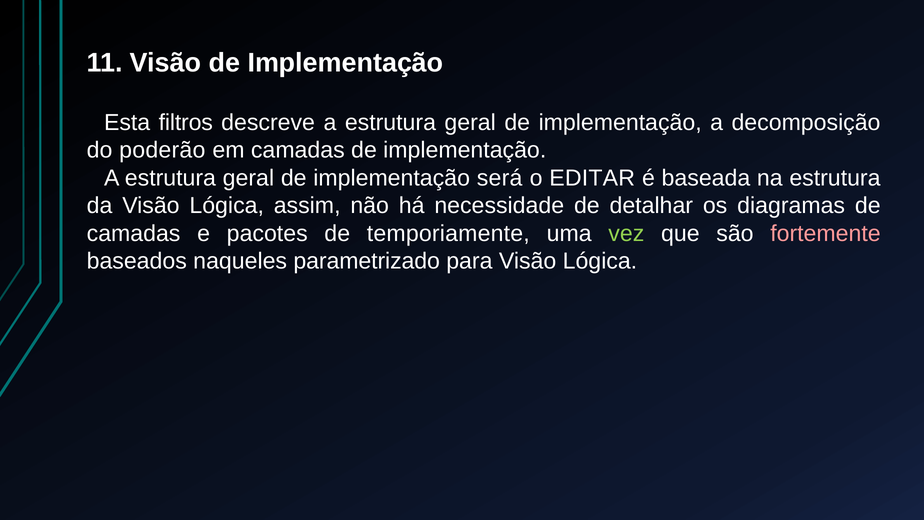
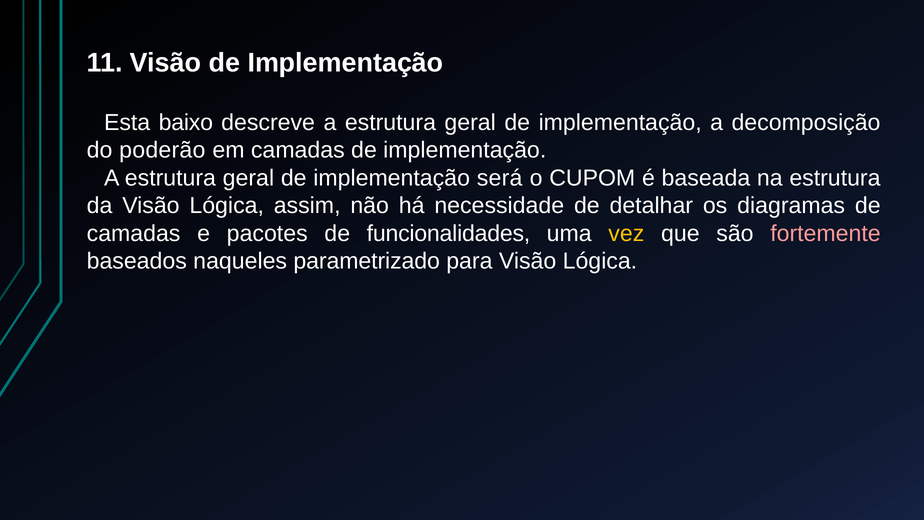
filtros: filtros -> baixo
EDITAR: EDITAR -> CUPOM
temporiamente: temporiamente -> funcionalidades
vez colour: light green -> yellow
